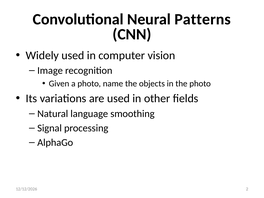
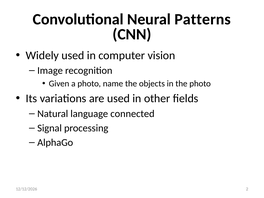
smoothing: smoothing -> connected
